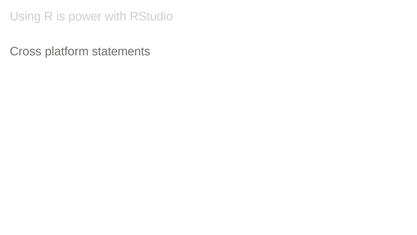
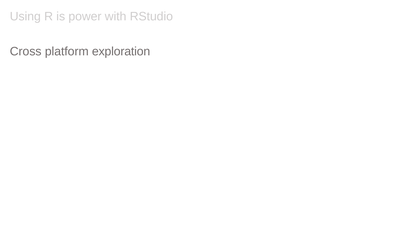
statements: statements -> exploration
